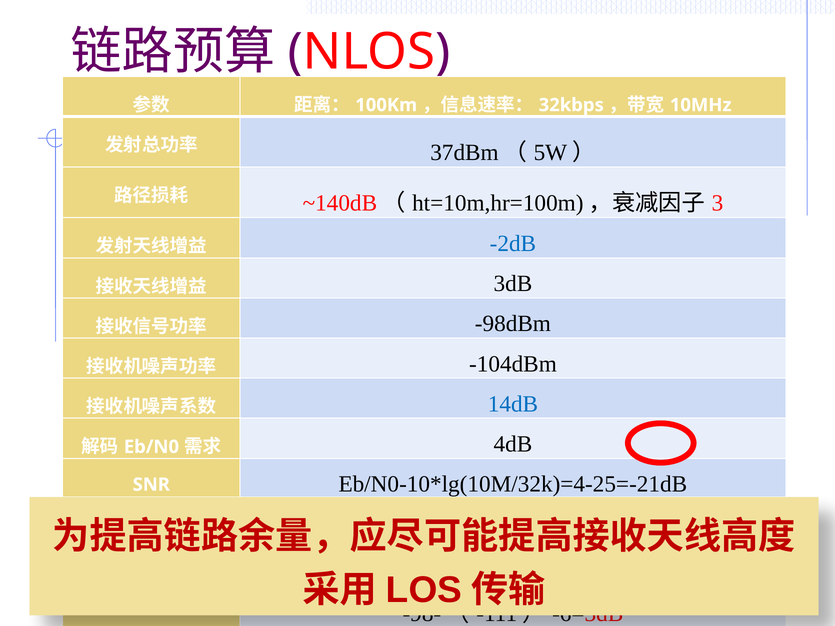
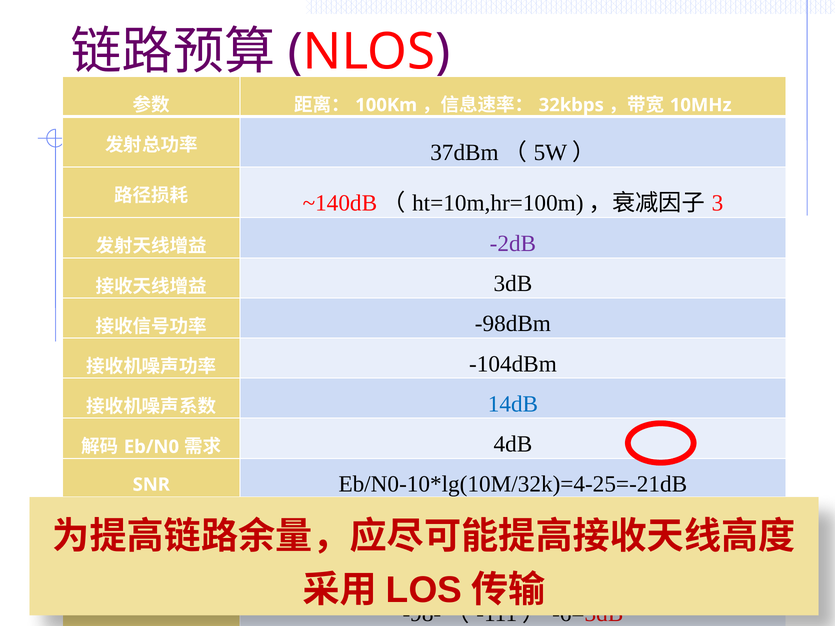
-2dB colour: blue -> purple
